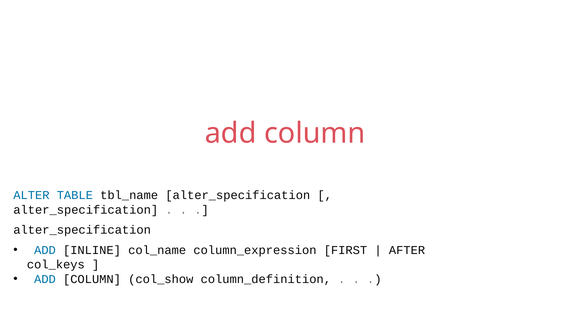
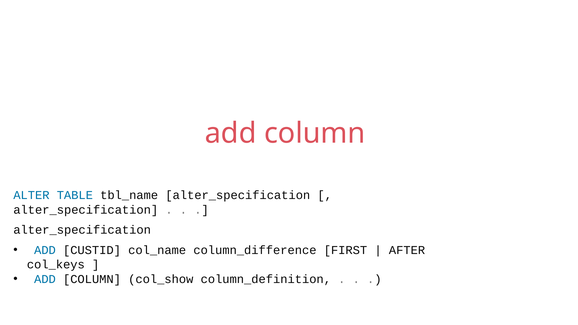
INLINE: INLINE -> CUSTID
column_expression: column_expression -> column_difference
